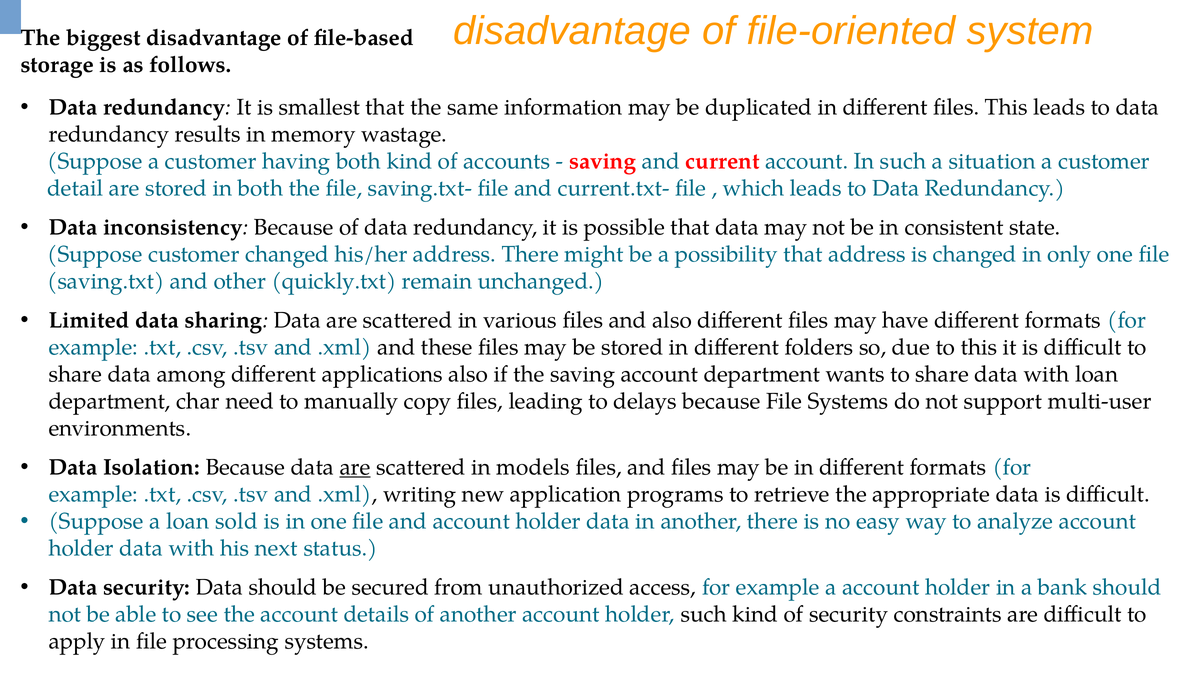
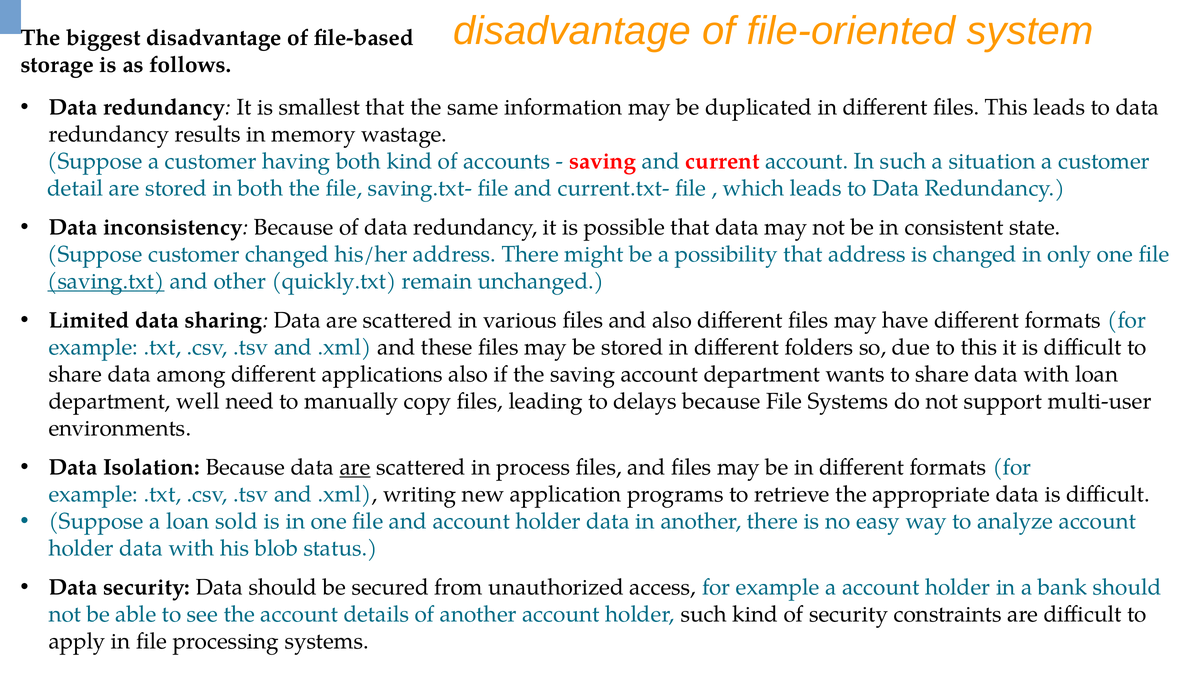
saving.txt underline: none -> present
char: char -> well
models: models -> process
next: next -> blob
